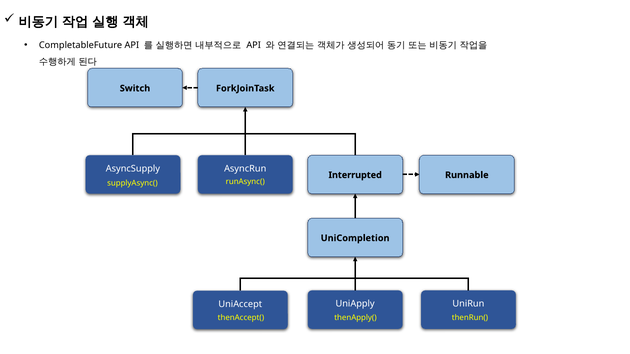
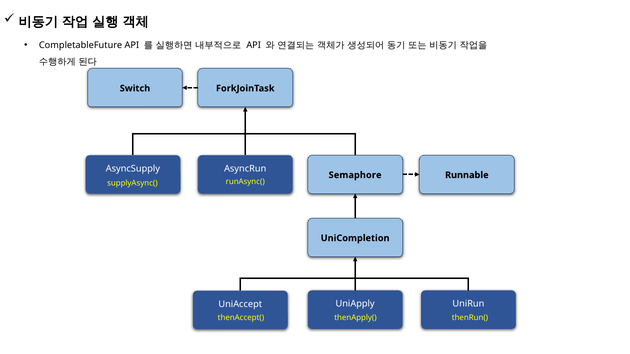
Interrupted: Interrupted -> Semaphore
